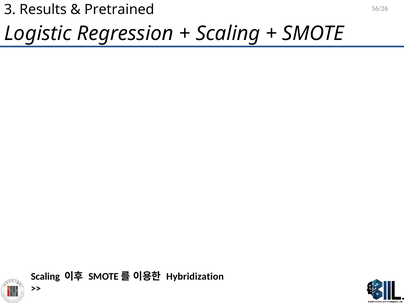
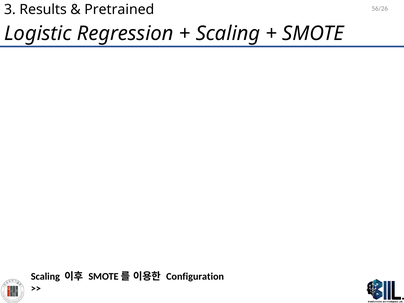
Hybridization: Hybridization -> Configuration
